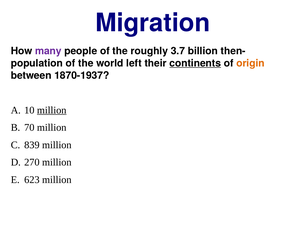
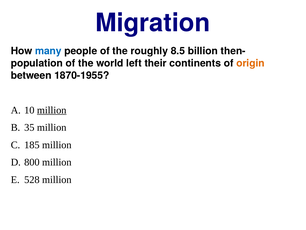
many colour: purple -> blue
3.7: 3.7 -> 8.5
continents underline: present -> none
1870-1937: 1870-1937 -> 1870-1955
70: 70 -> 35
839: 839 -> 185
270: 270 -> 800
623: 623 -> 528
